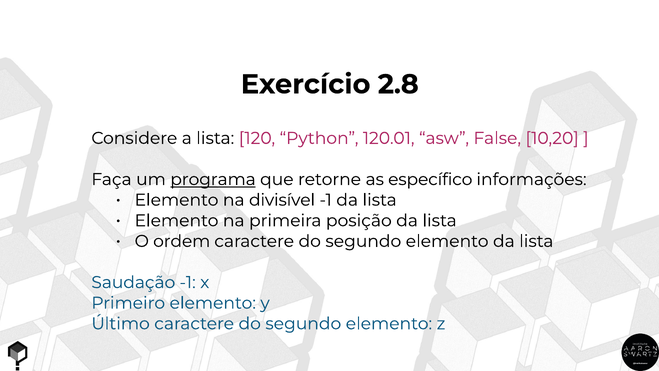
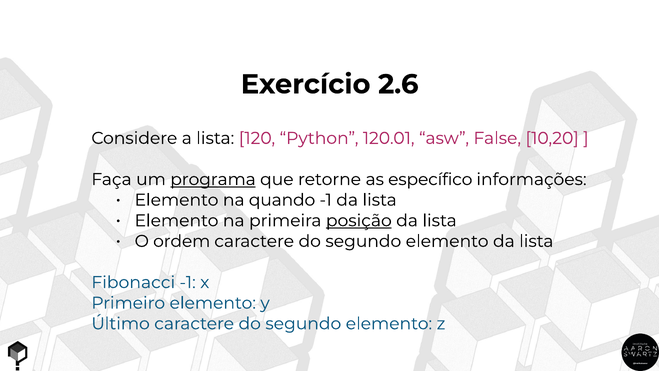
2.8: 2.8 -> 2.6
divisível: divisível -> quando
posição underline: none -> present
Saudação: Saudação -> Fibonacci
